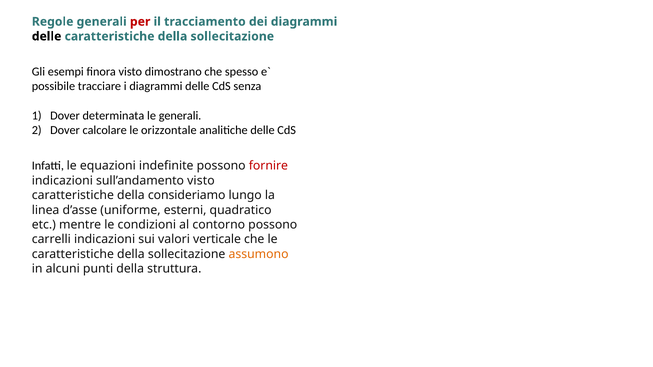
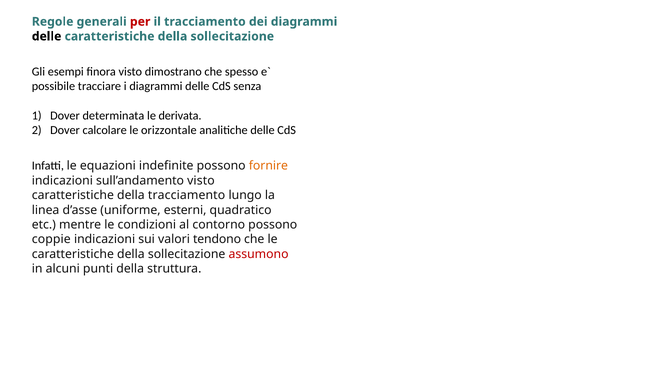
le generali: generali -> derivata
fornire colour: red -> orange
della consideriamo: consideriamo -> tracciamento
carrelli: carrelli -> coppie
verticale: verticale -> tendono
assumono colour: orange -> red
